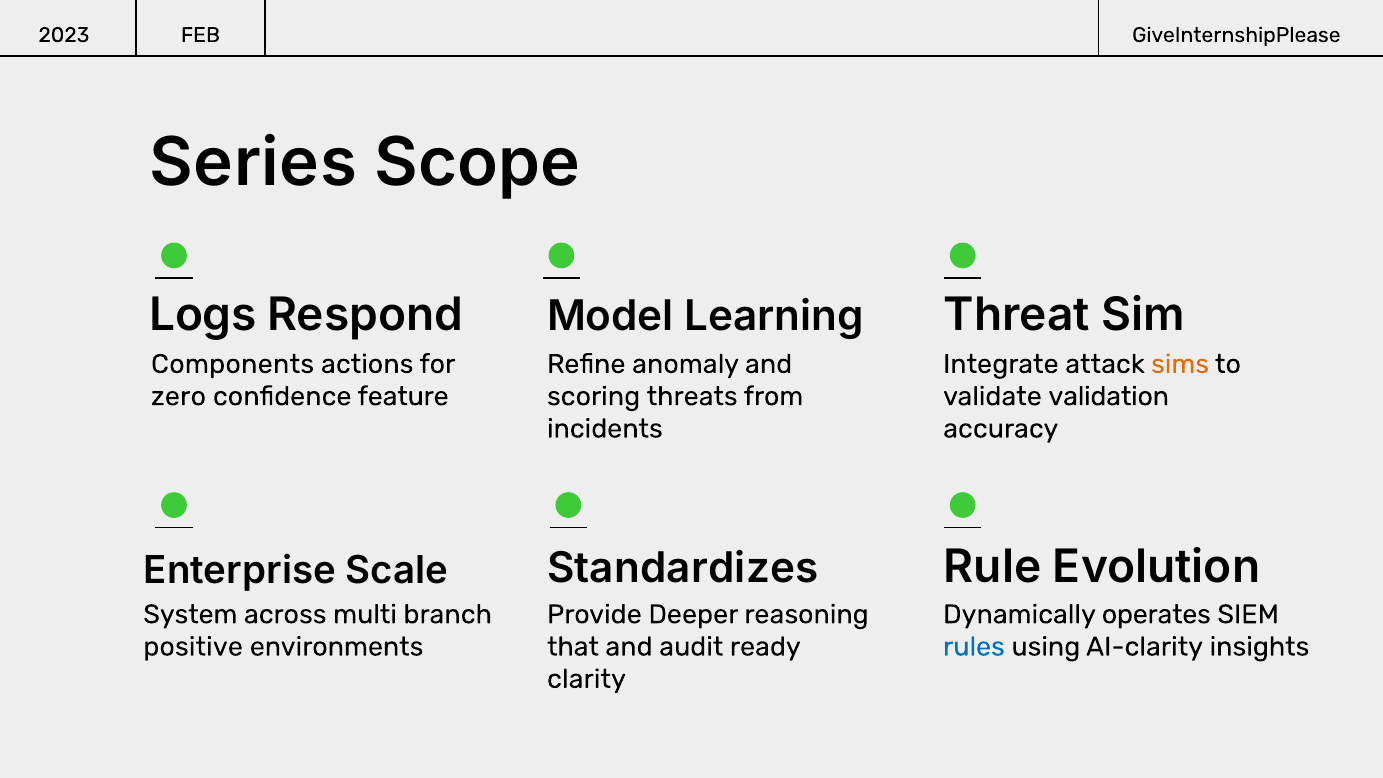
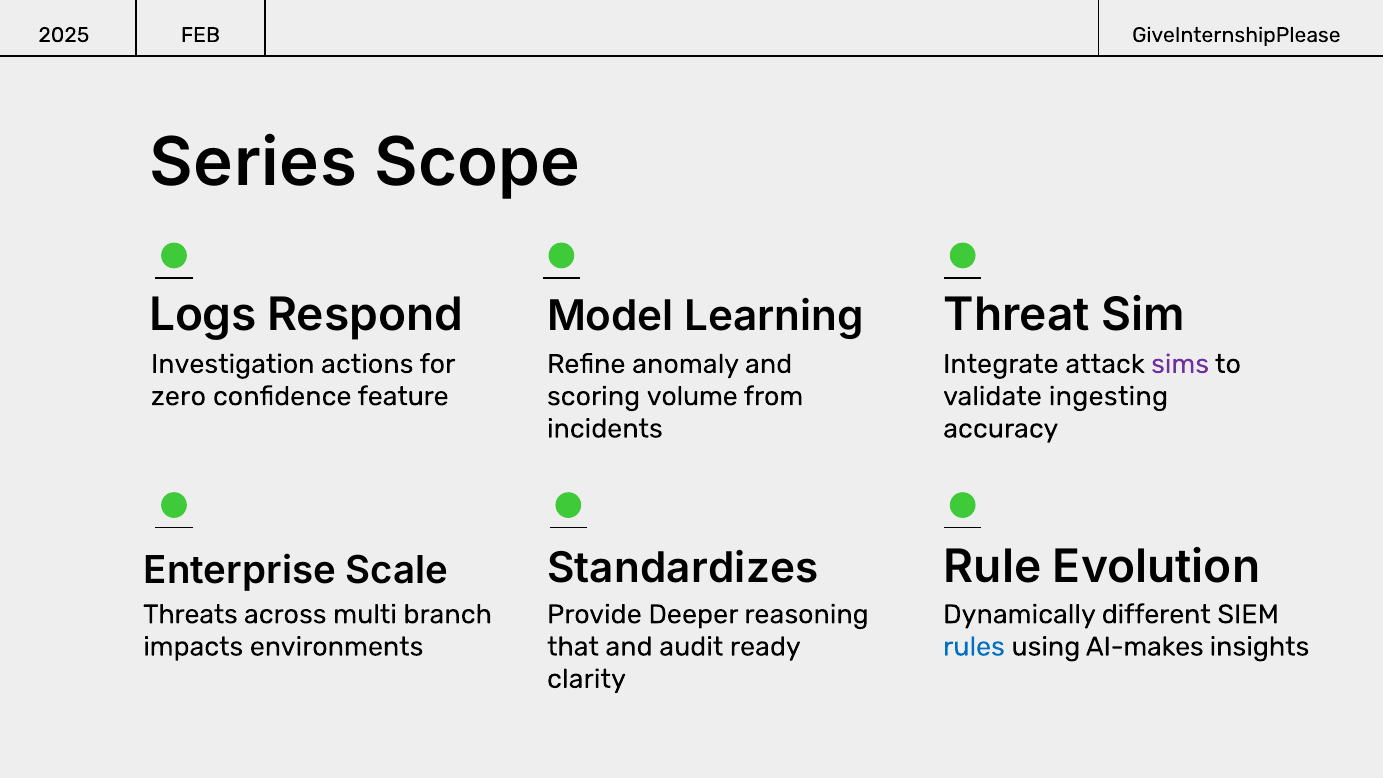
2023: 2023 -> 2025
Components: Components -> Investigation
sims colour: orange -> purple
threats: threats -> volume
validation: validation -> ingesting
System: System -> Threats
operates: operates -> different
positive: positive -> impacts
AI-clarity: AI-clarity -> AI-makes
